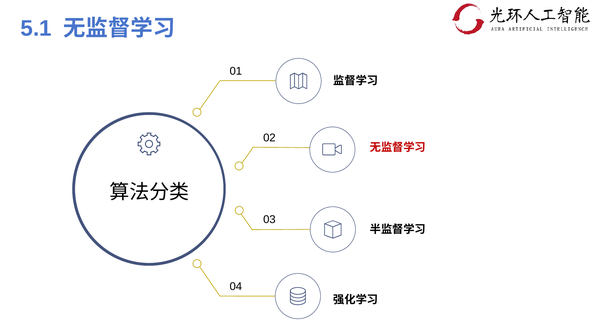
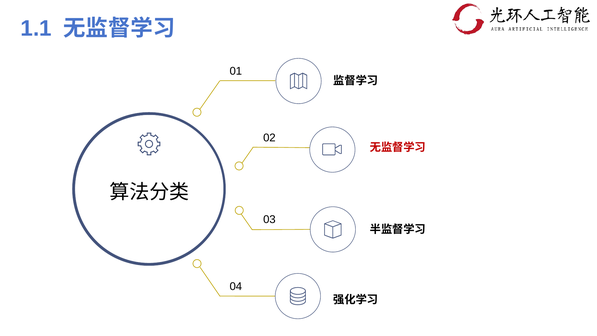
5.1: 5.1 -> 1.1
